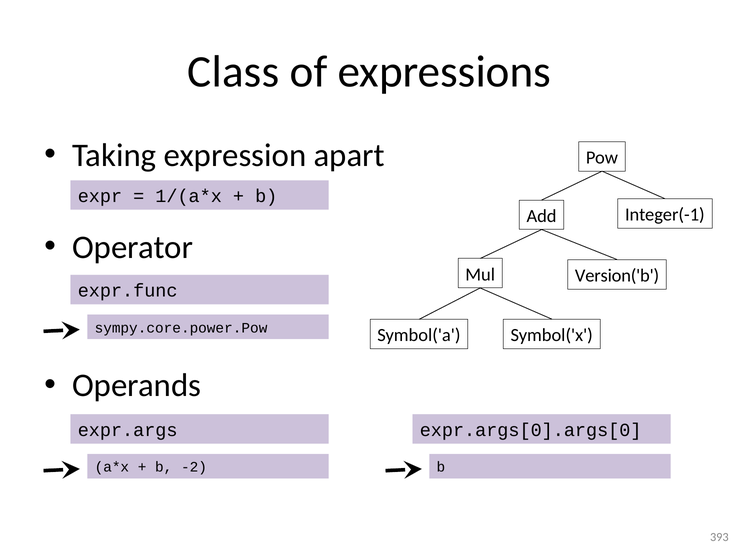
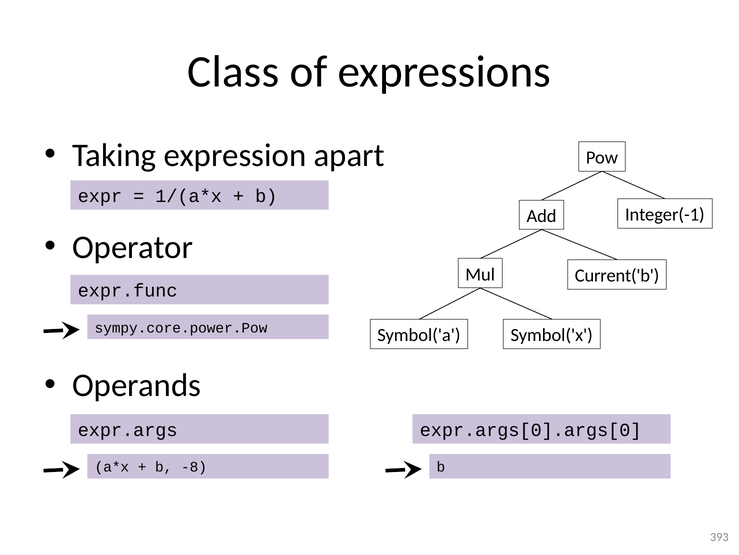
Version('b: Version('b -> Current('b
-2: -2 -> -8
